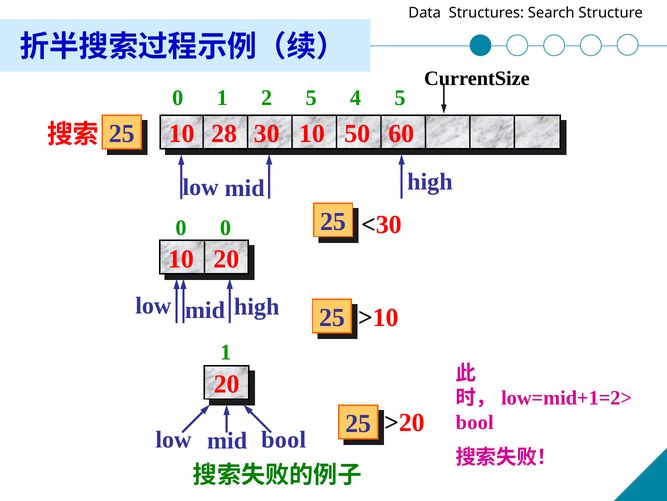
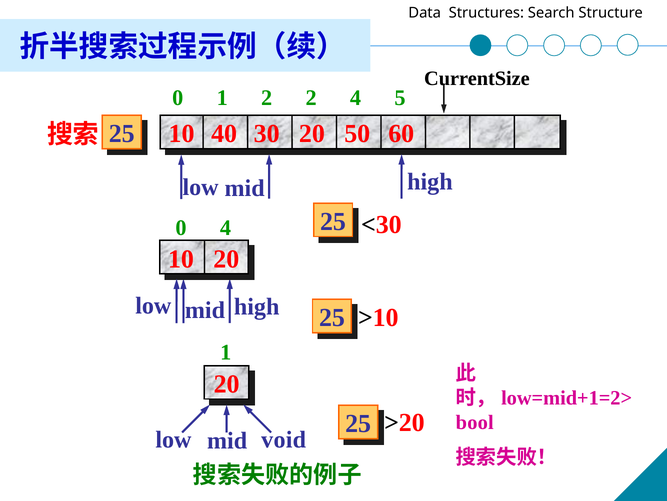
2 5: 5 -> 2
28: 28 -> 40
30 10: 10 -> 20
0 0: 0 -> 4
mid bool: bool -> void
